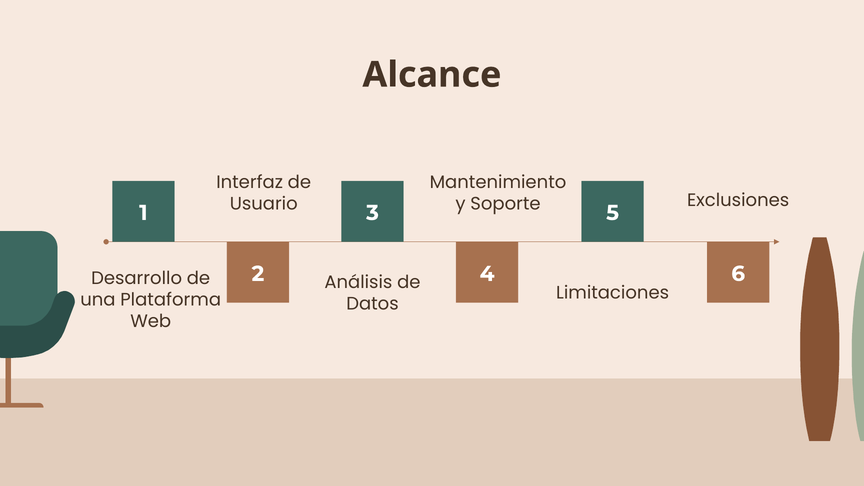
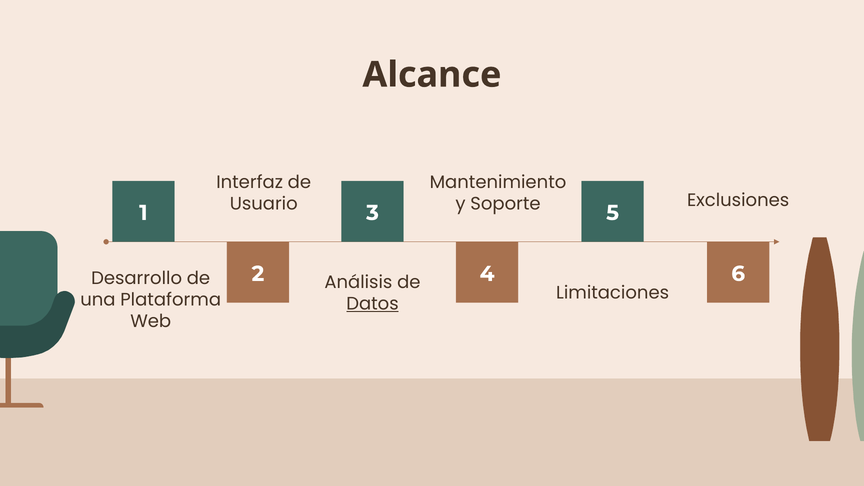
Datos underline: none -> present
